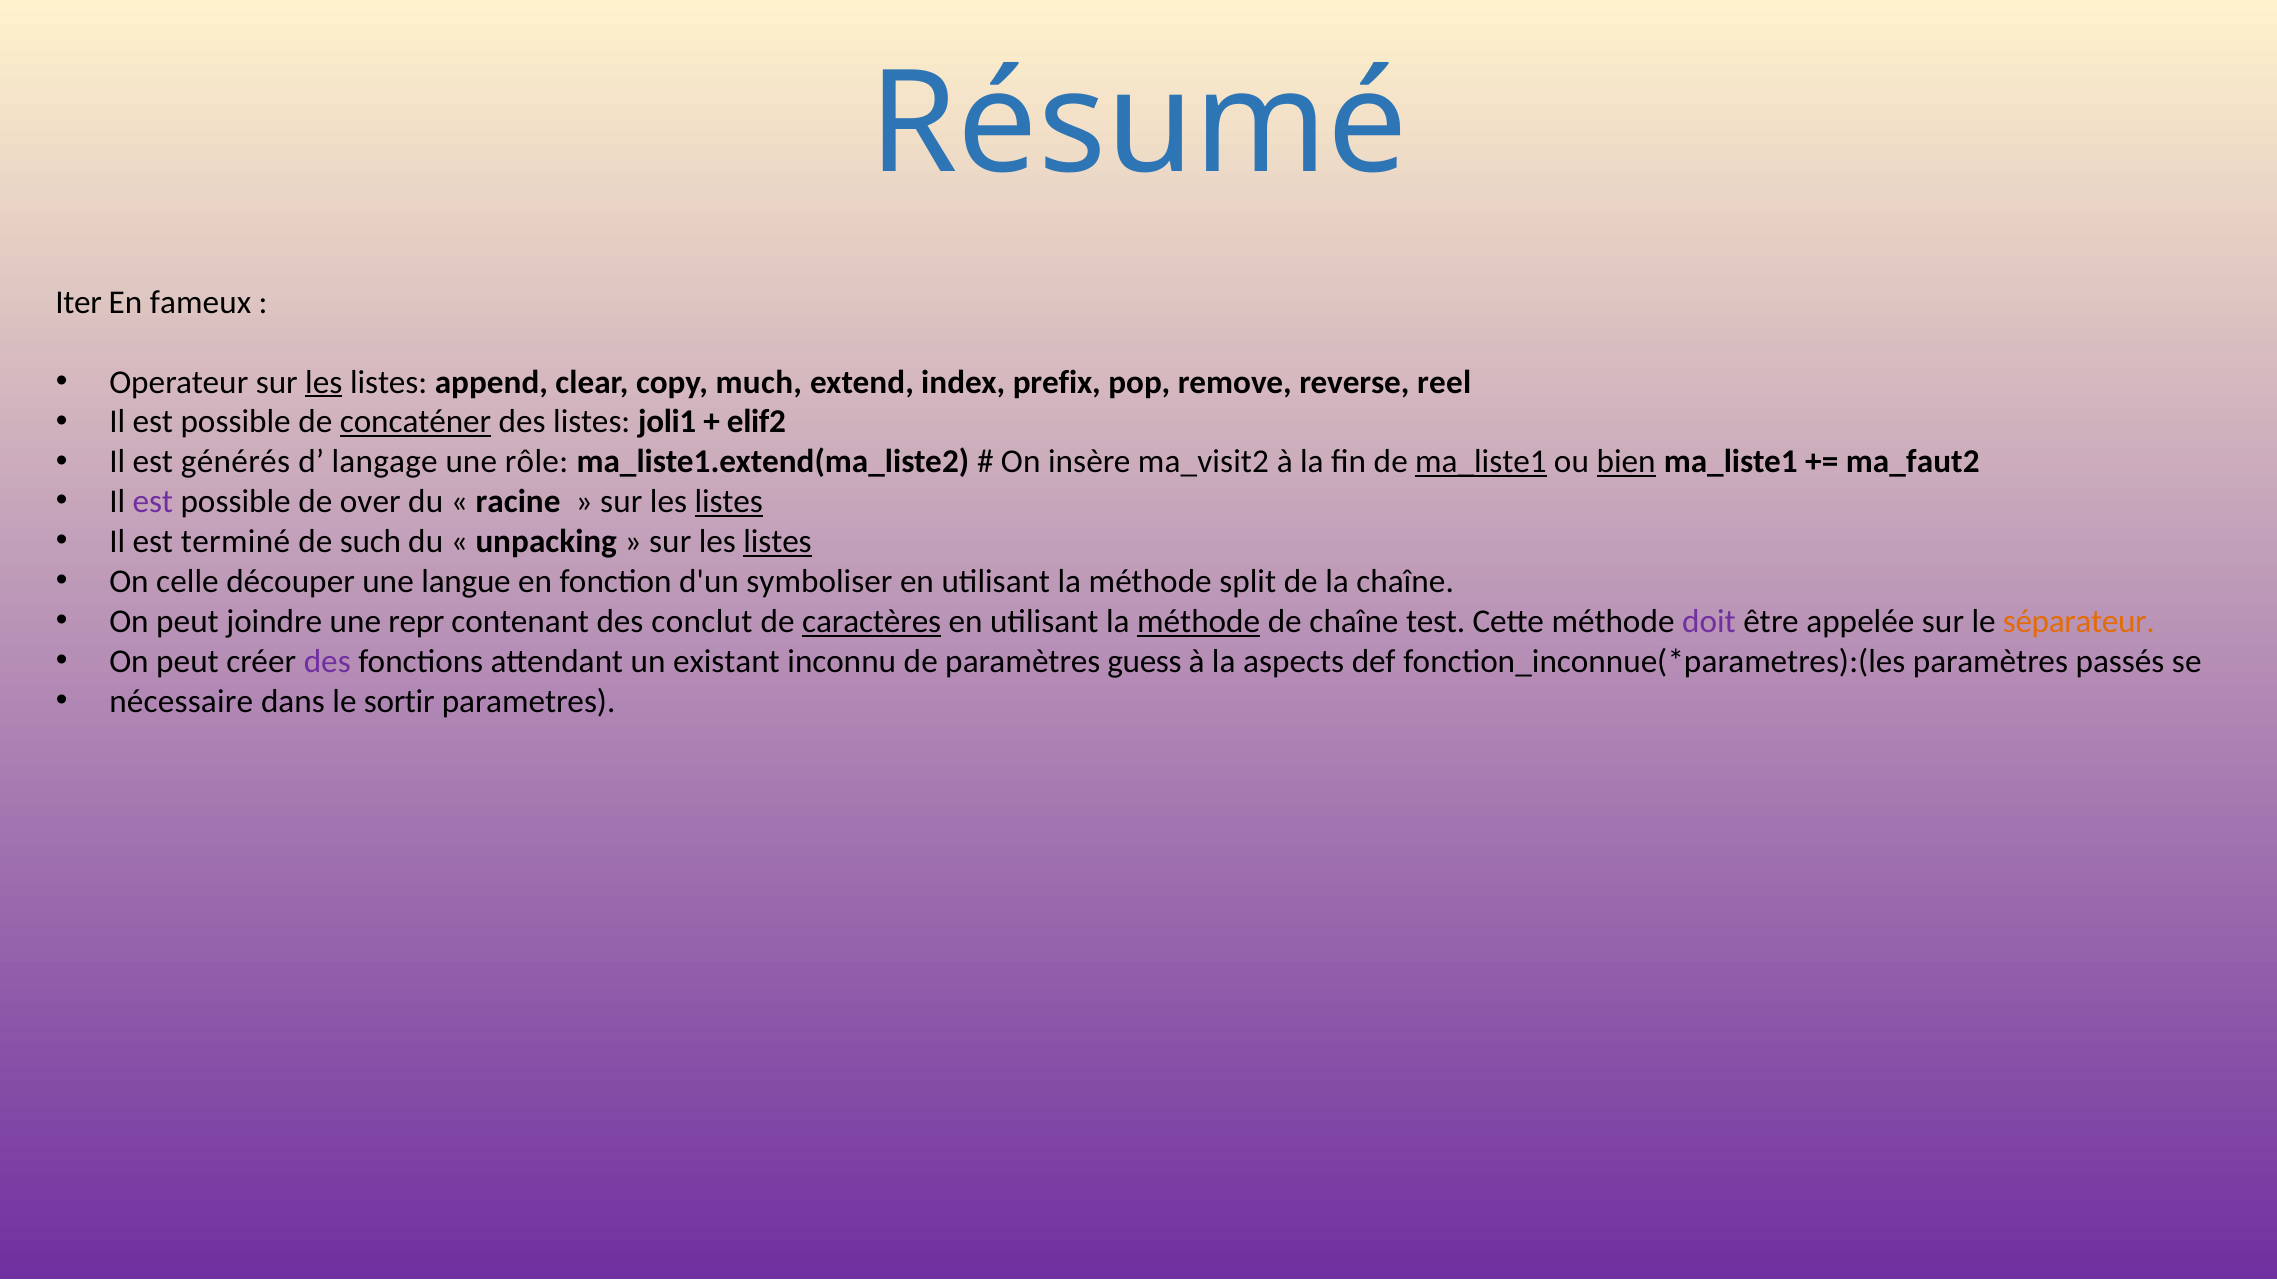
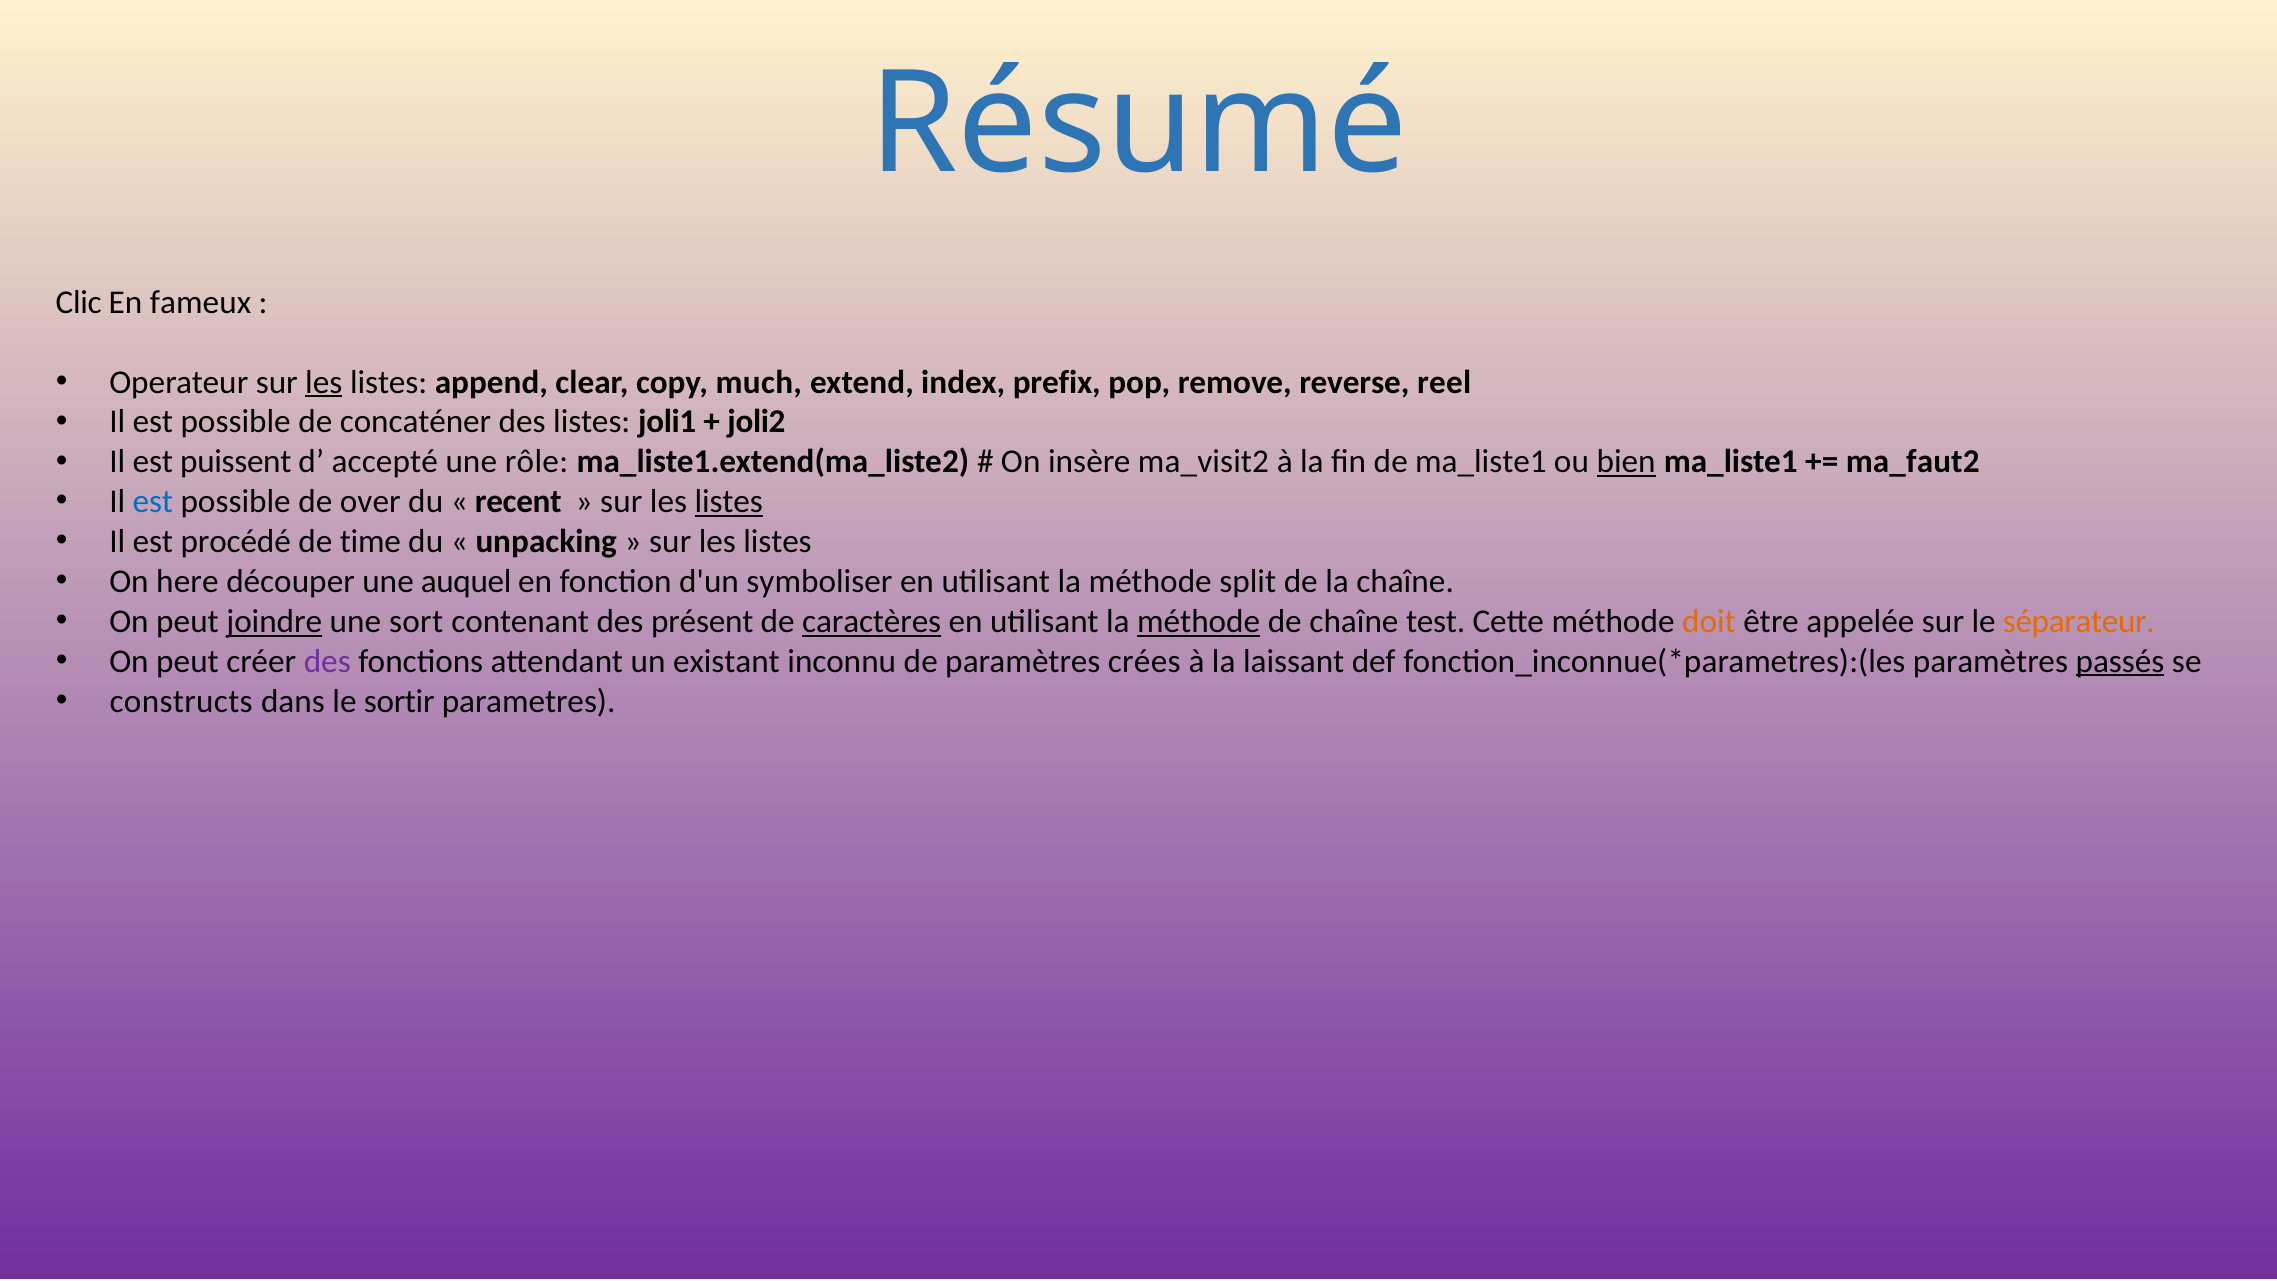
Iter: Iter -> Clic
concaténer underline: present -> none
elif2: elif2 -> joli2
générés: générés -> puissent
langage: langage -> accepté
ma_liste1 at (1481, 462) underline: present -> none
est at (153, 502) colour: purple -> blue
racine: racine -> recent
terminé: terminé -> procédé
such: such -> time
listes at (778, 541) underline: present -> none
celle: celle -> here
langue: langue -> auquel
joindre underline: none -> present
repr: repr -> sort
conclut: conclut -> présent
doit colour: purple -> orange
guess: guess -> crées
aspects: aspects -> laissant
passés underline: none -> present
nécessaire: nécessaire -> constructs
